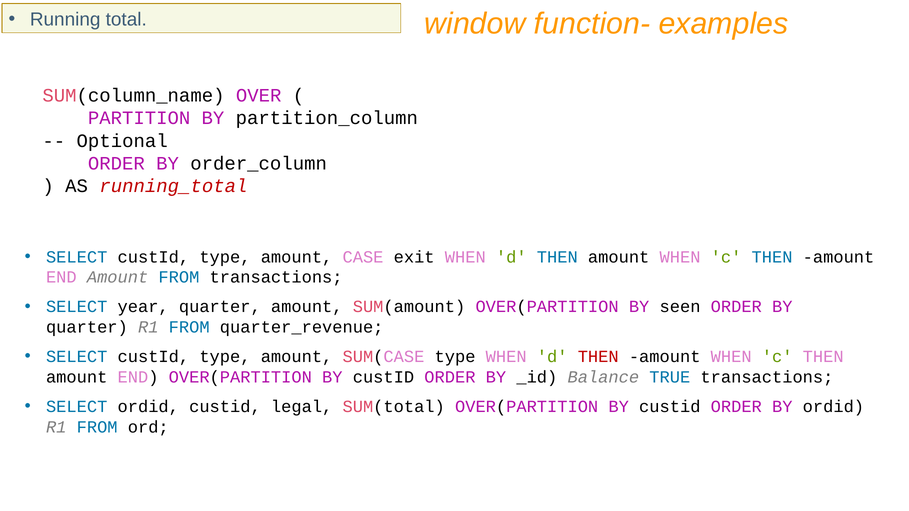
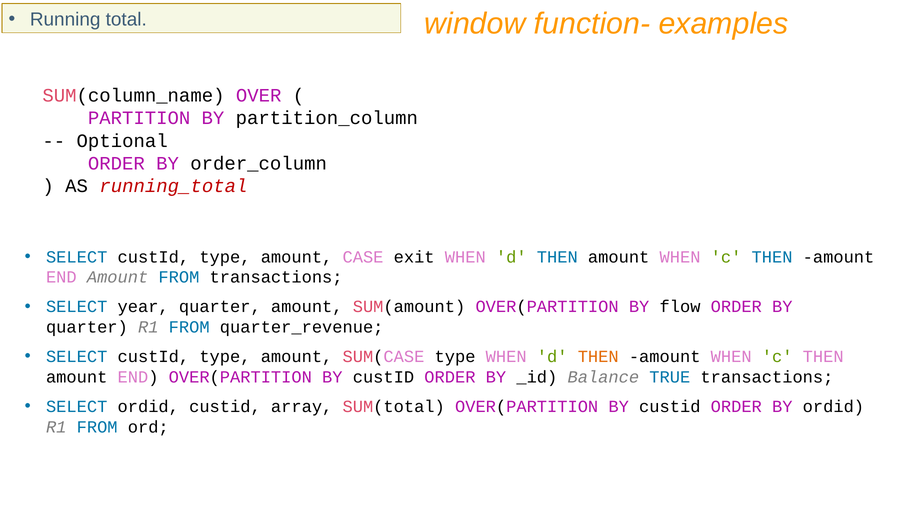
seen: seen -> flow
THEN at (598, 357) colour: red -> orange
legal: legal -> array
